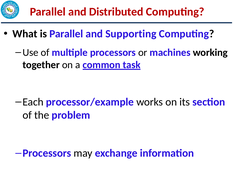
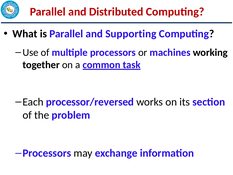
processor/example: processor/example -> processor/reversed
